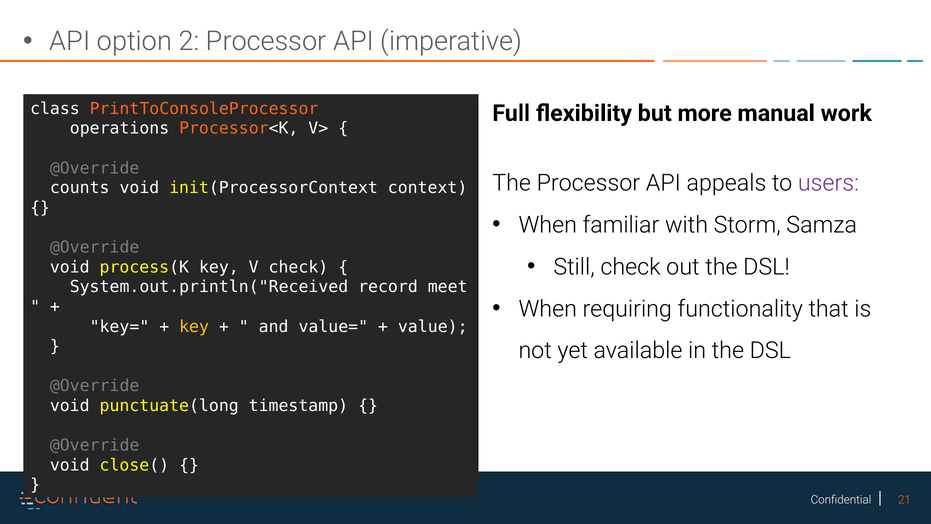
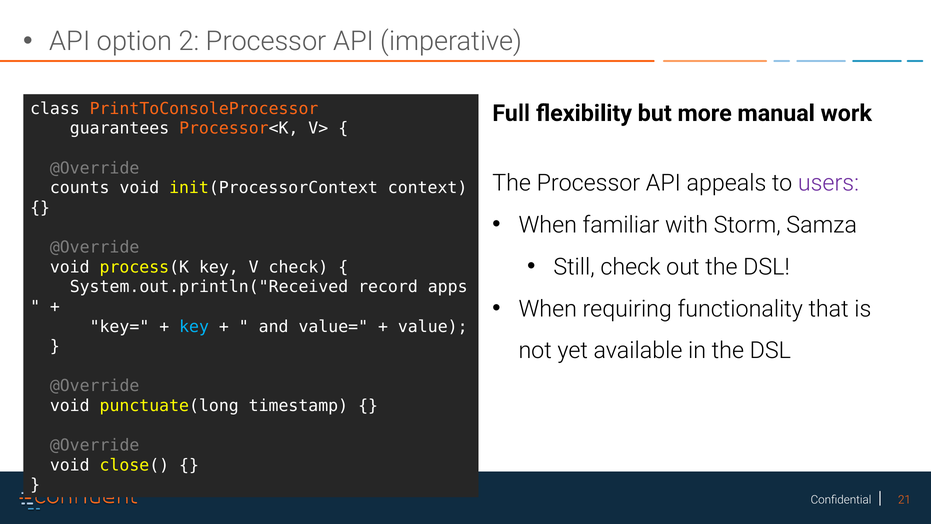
operations: operations -> guarantees
meet: meet -> apps
key at (194, 326) colour: yellow -> light blue
